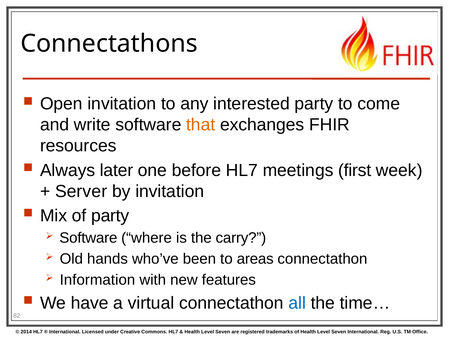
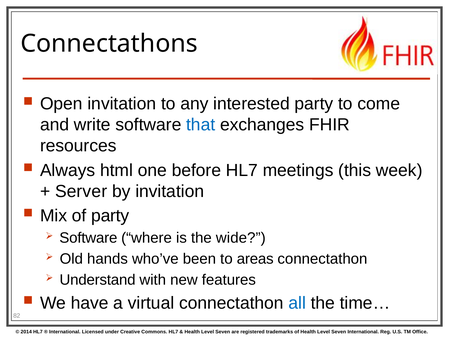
that colour: orange -> blue
later: later -> html
first: first -> this
carry: carry -> wide
Information: Information -> Understand
